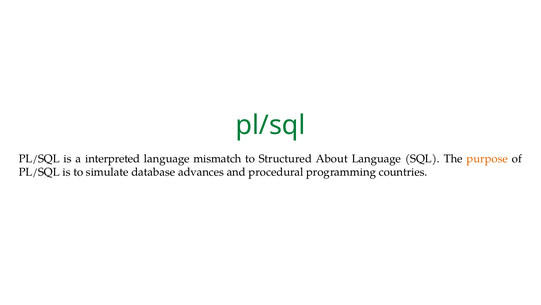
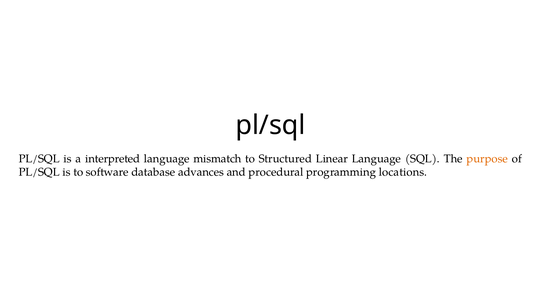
pl/sql at (270, 125) colour: green -> black
About: About -> Linear
simulate: simulate -> software
countries: countries -> locations
